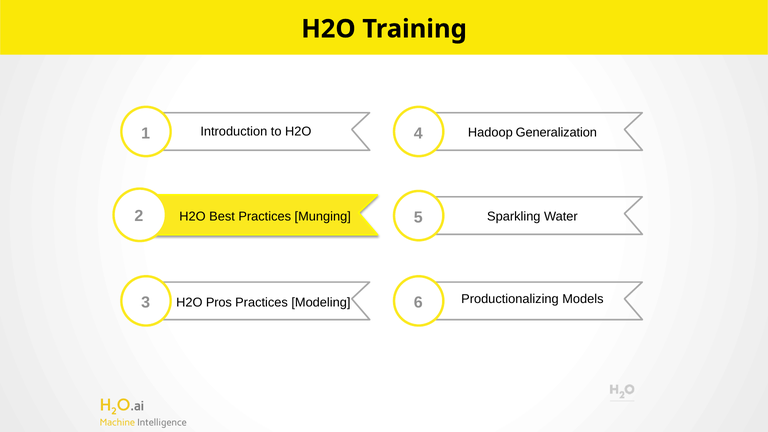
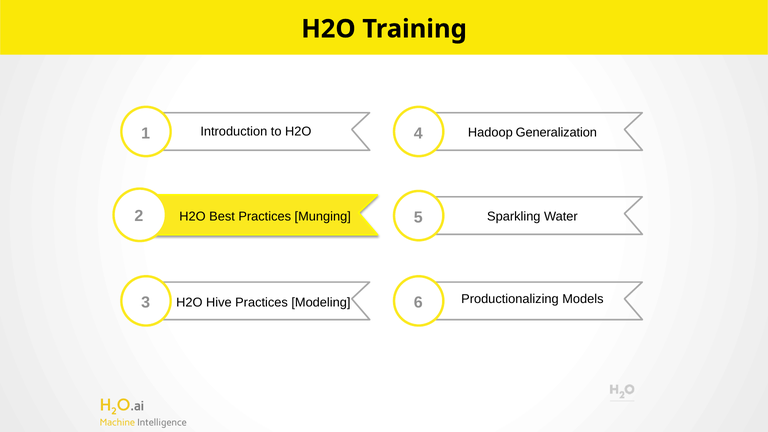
Pros: Pros -> Hive
